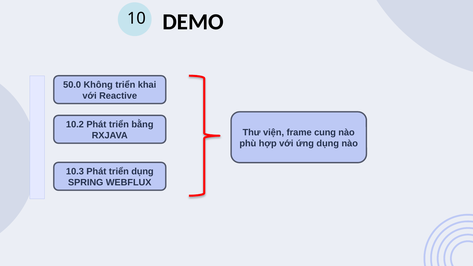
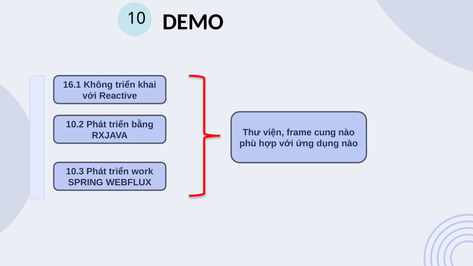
50.0: 50.0 -> 16.1
triển dụng: dụng -> work
